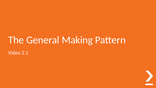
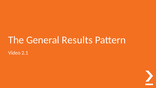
Making: Making -> Results
